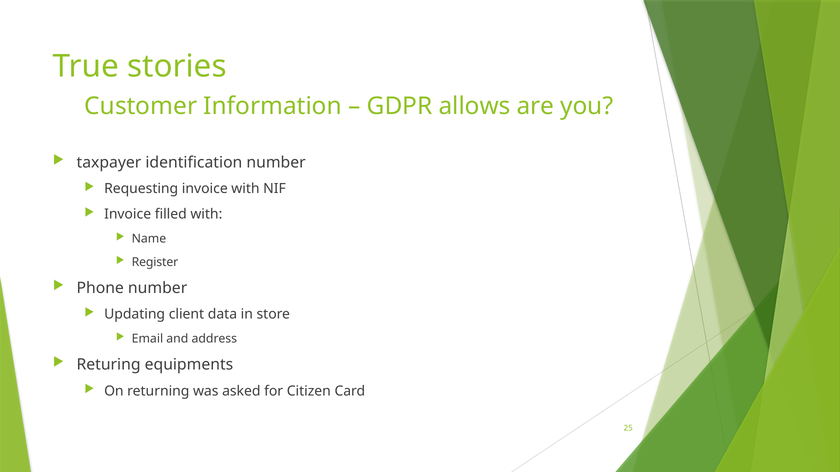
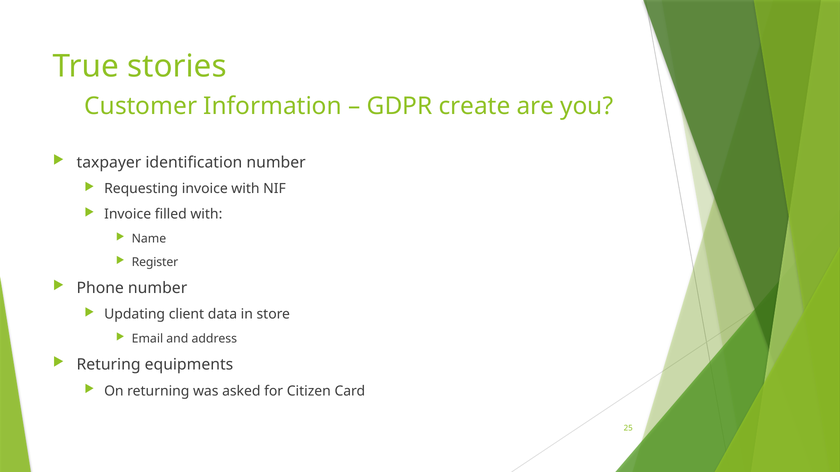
allows: allows -> create
